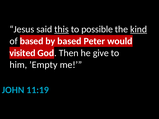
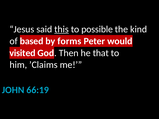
kind underline: present -> none
by based: based -> forms
give: give -> that
’Empty: ’Empty -> ’Claims
11:19: 11:19 -> 66:19
